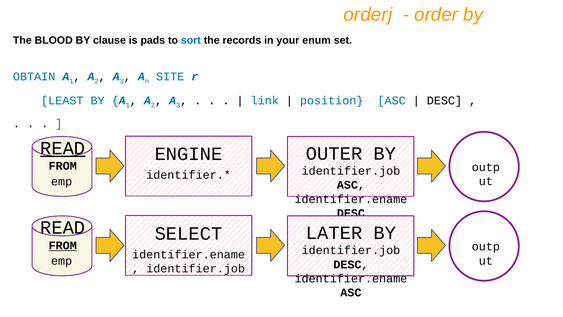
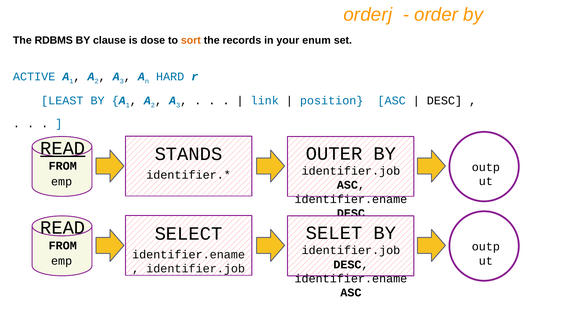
BLOOD: BLOOD -> RDBMS
pads: pads -> dose
sort colour: blue -> orange
OBTAIN: OBTAIN -> ACTIVE
SITE: SITE -> HARD
ENGINE: ENGINE -> STANDS
LATER: LATER -> SELET
FROM at (63, 245) underline: present -> none
